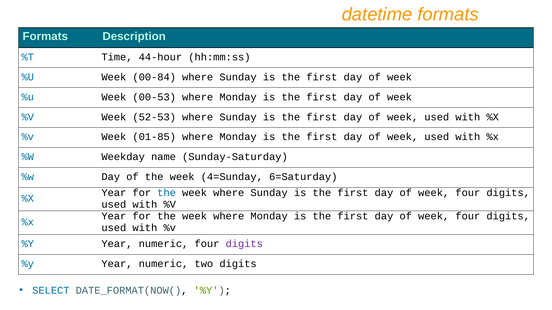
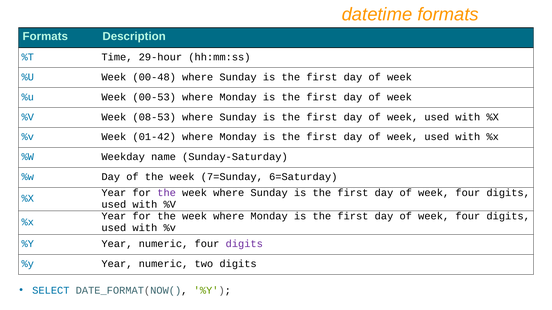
44-hour: 44-hour -> 29-hour
00-84: 00-84 -> 00-48
52-53: 52-53 -> 08-53
01-85: 01-85 -> 01-42
4=Sunday: 4=Sunday -> 7=Sunday
the at (167, 193) colour: blue -> purple
